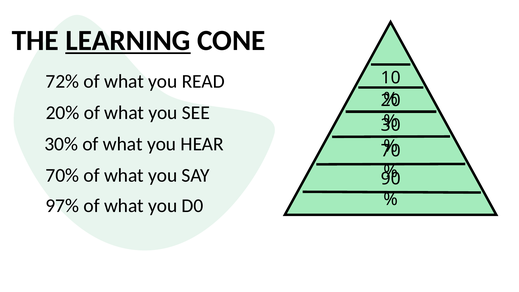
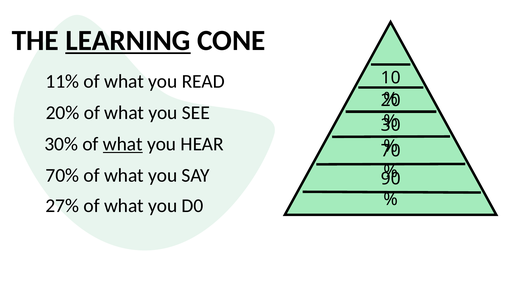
72%: 72% -> 11%
what at (123, 144) underline: none -> present
97%: 97% -> 27%
